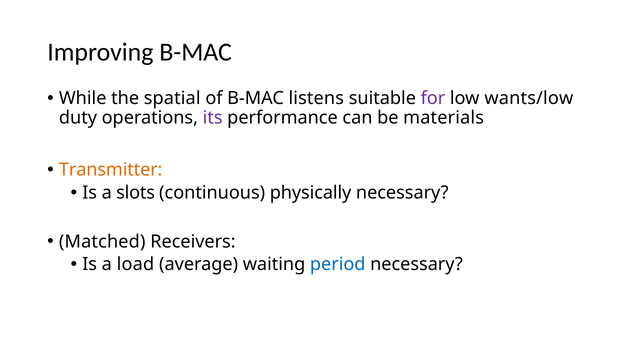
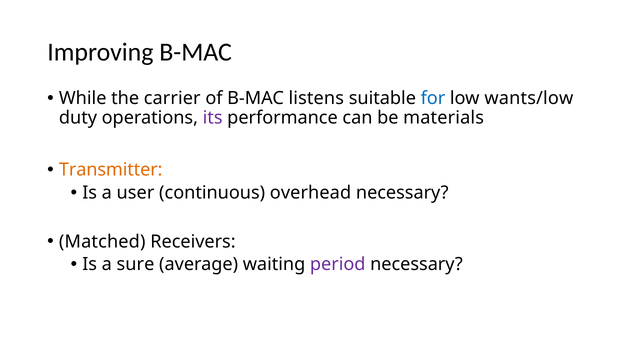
spatial: spatial -> carrier
for colour: purple -> blue
slots: slots -> user
physically: physically -> overhead
load: load -> sure
period colour: blue -> purple
